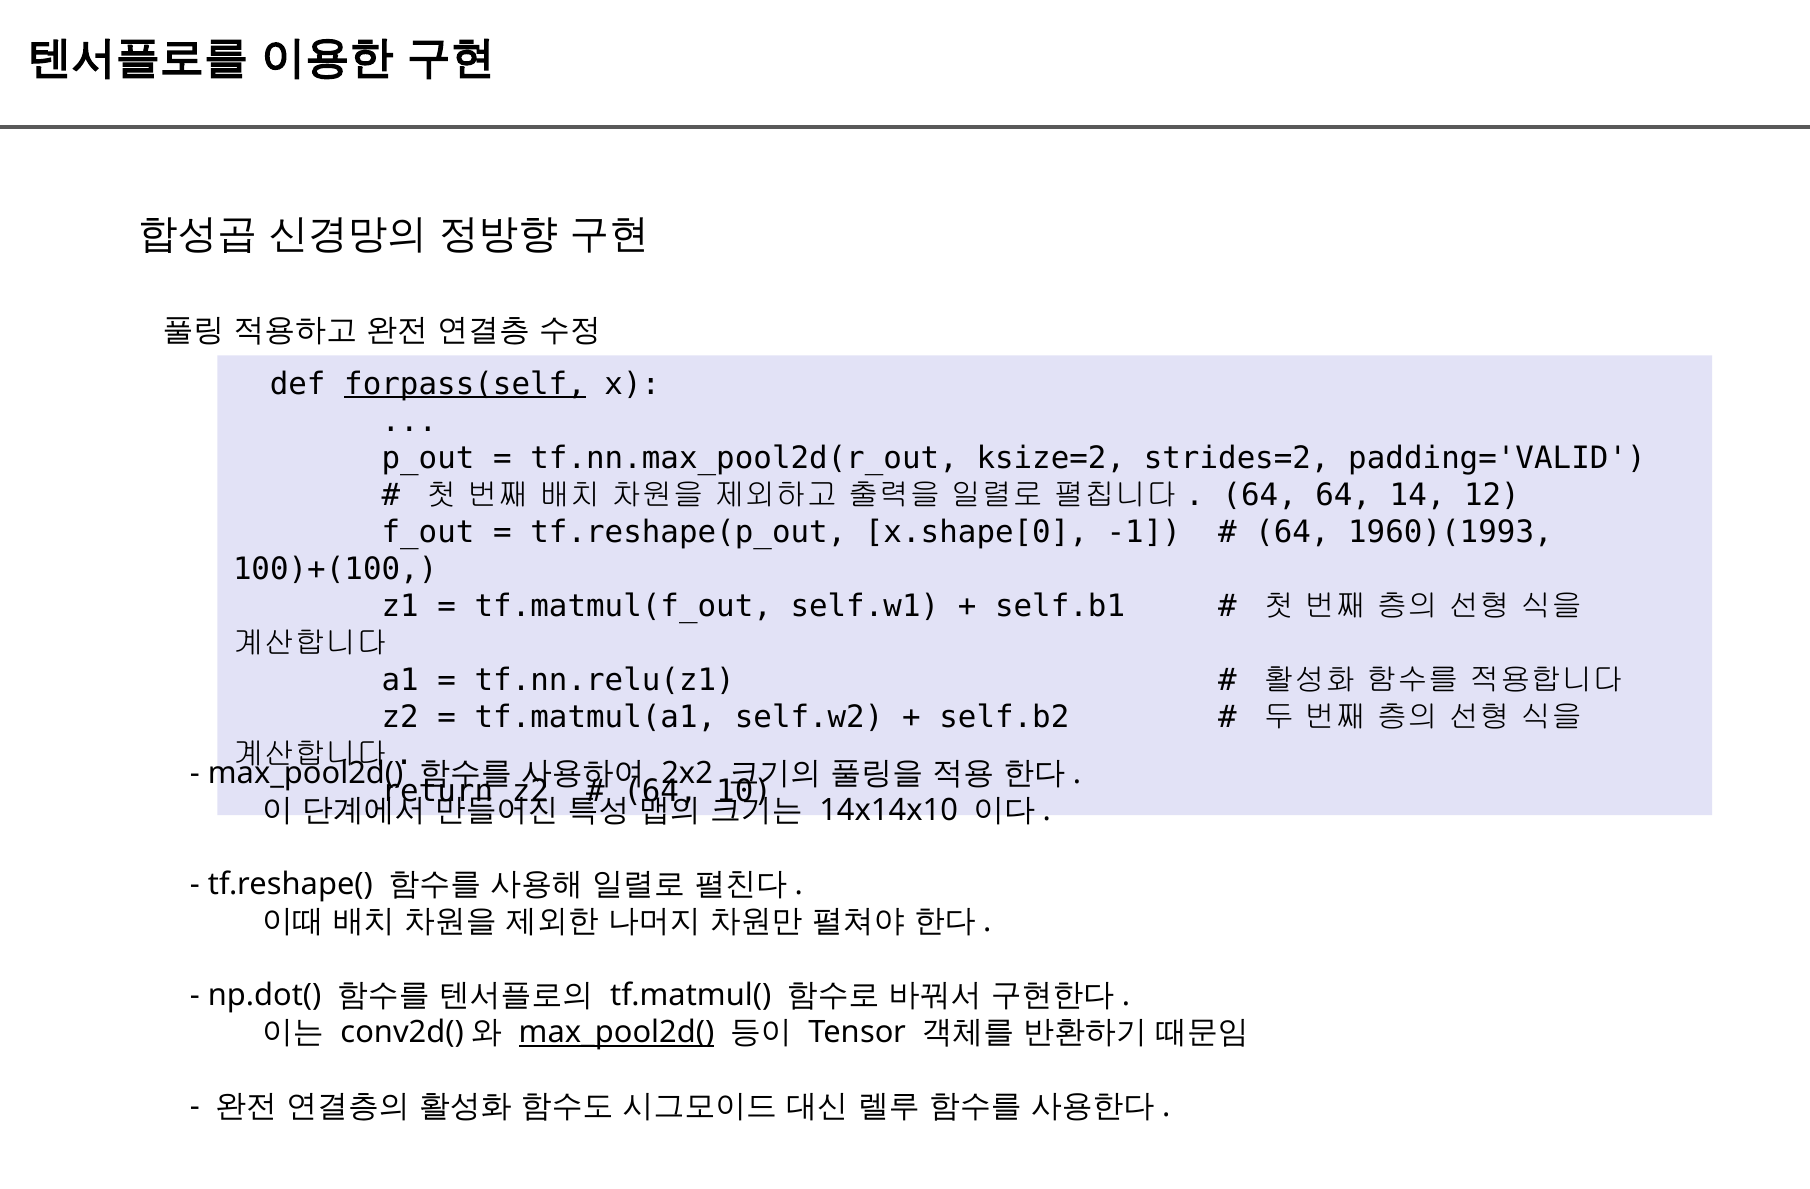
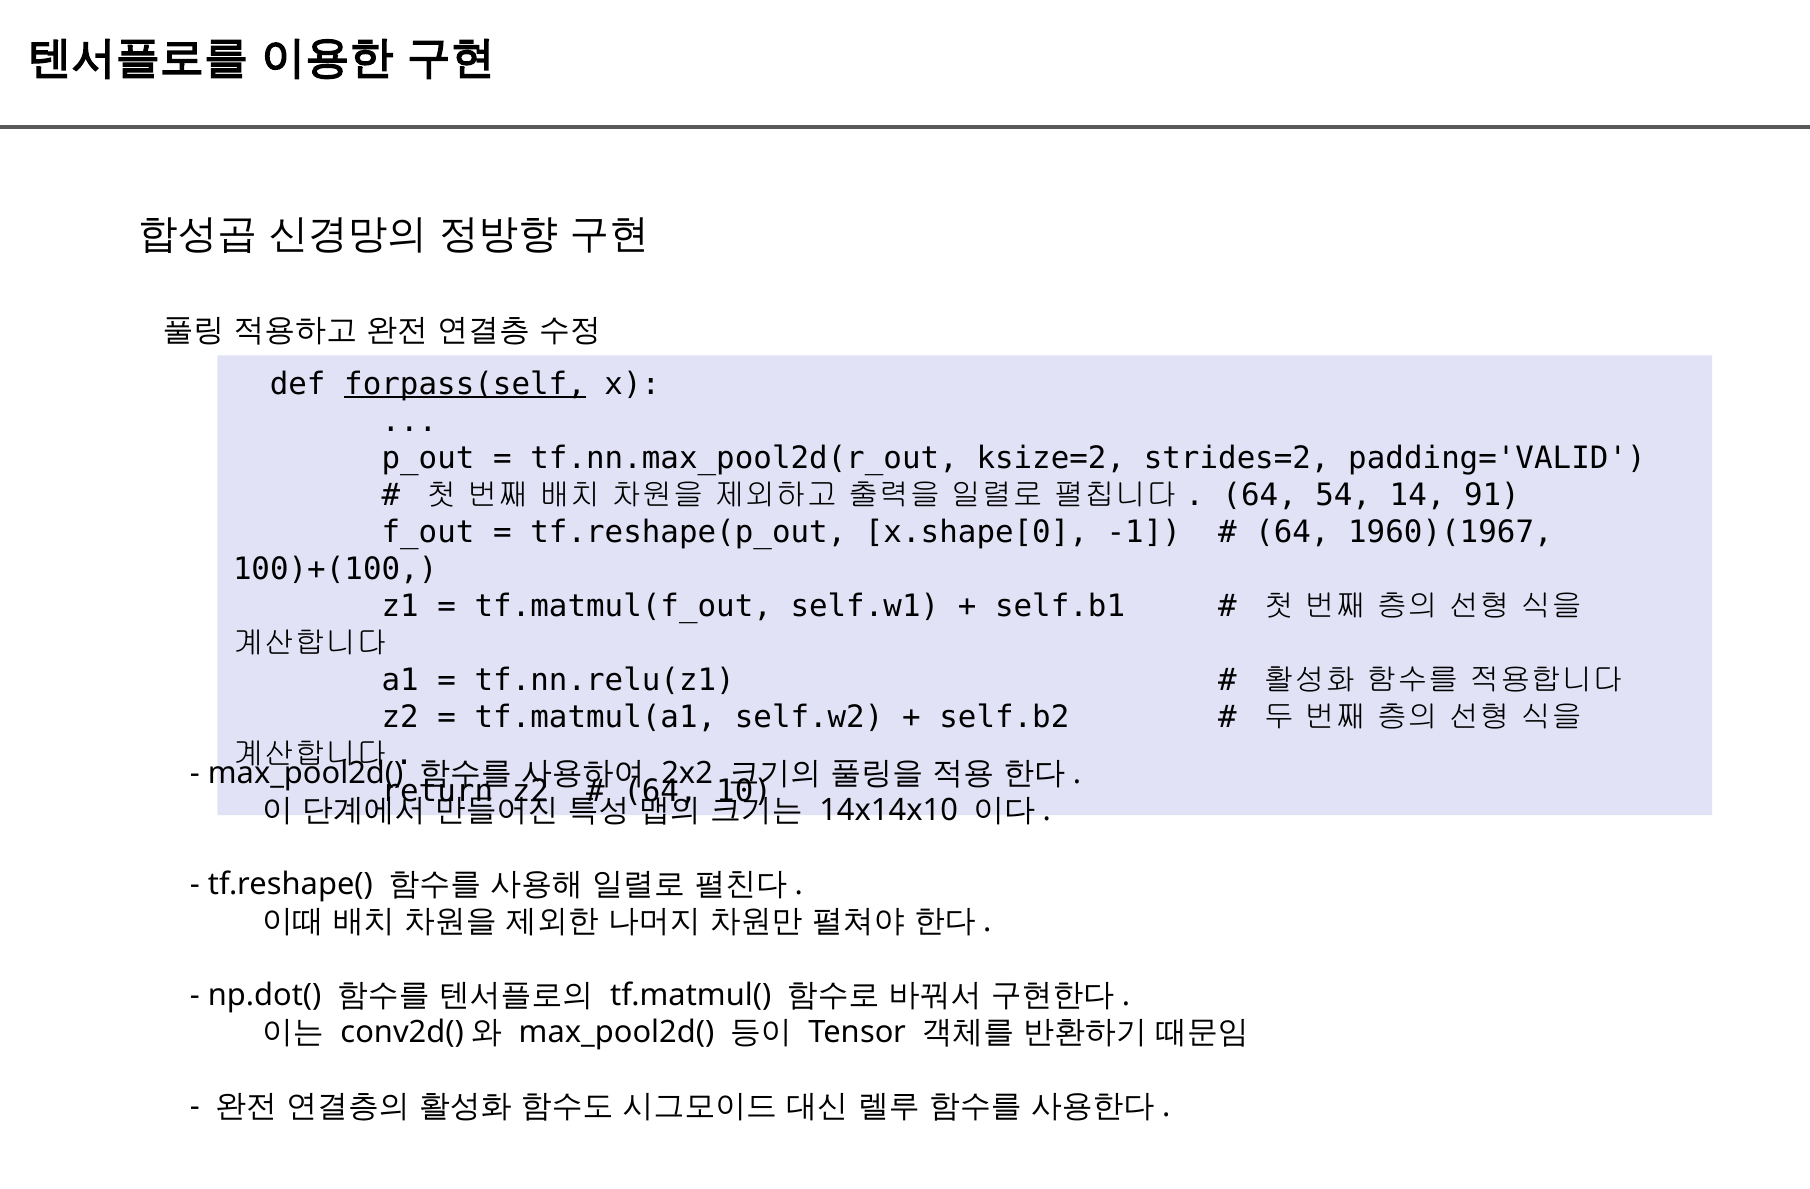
64 64: 64 -> 54
12: 12 -> 91
1960)(1993: 1960)(1993 -> 1960)(1967
max_pool2d( at (617, 1033) underline: present -> none
